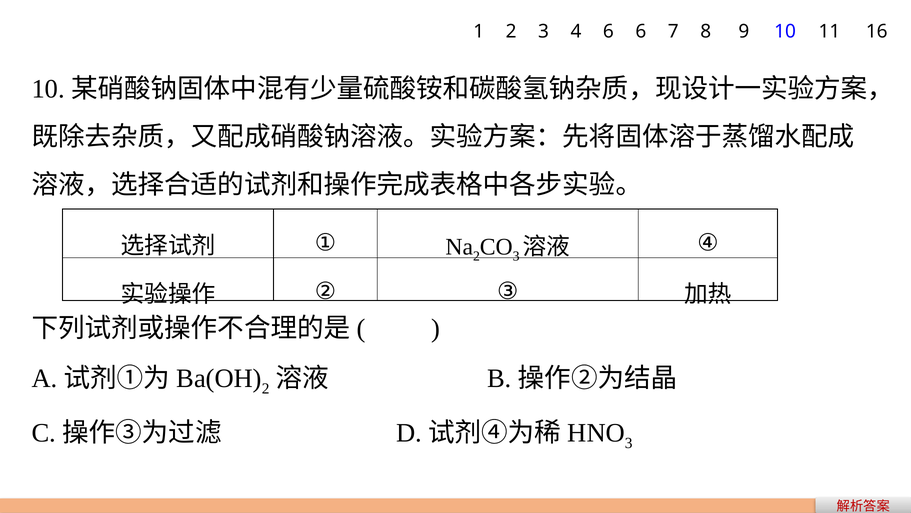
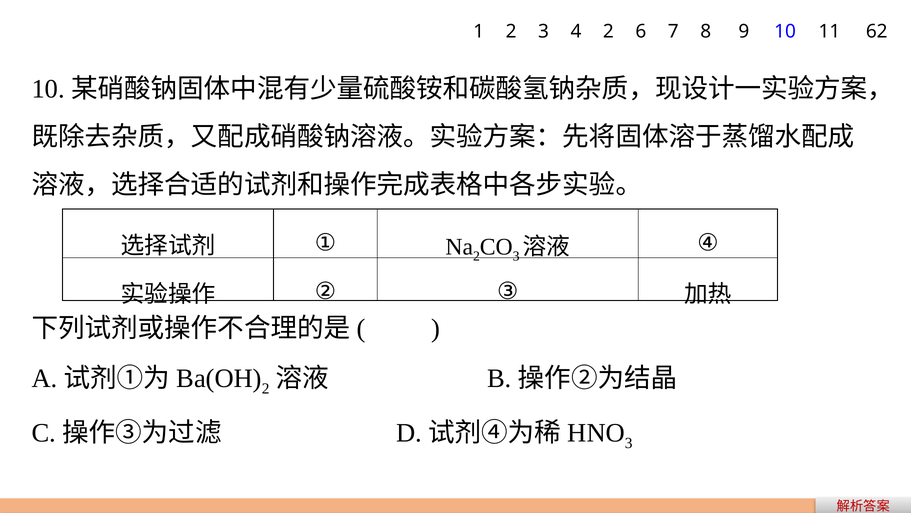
4 6: 6 -> 2
16: 16 -> 62
